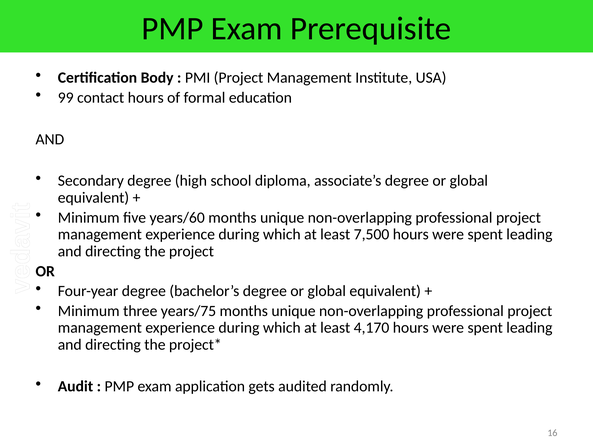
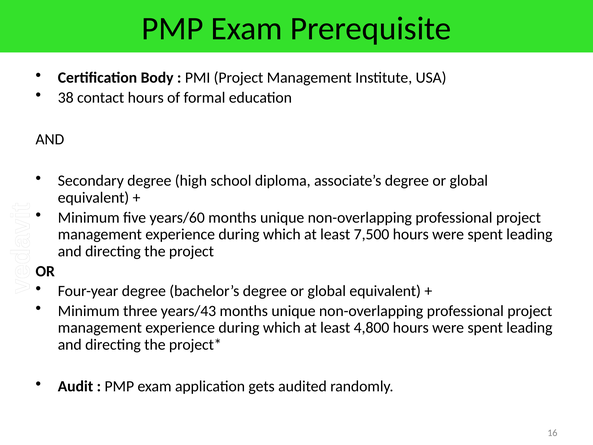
99: 99 -> 38
years/75: years/75 -> years/43
4,170: 4,170 -> 4,800
